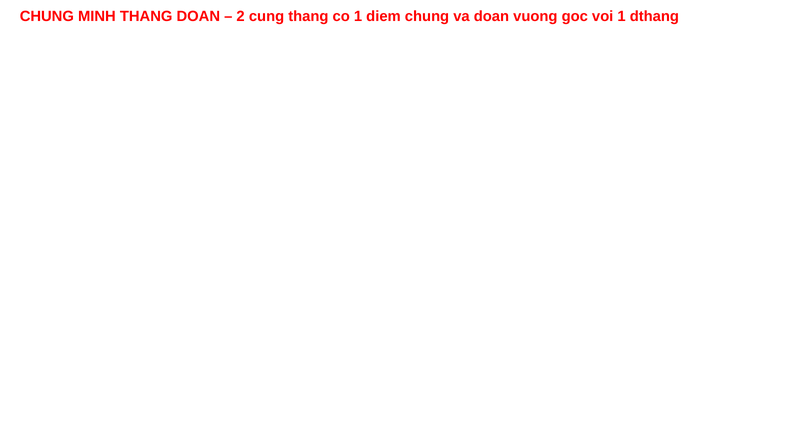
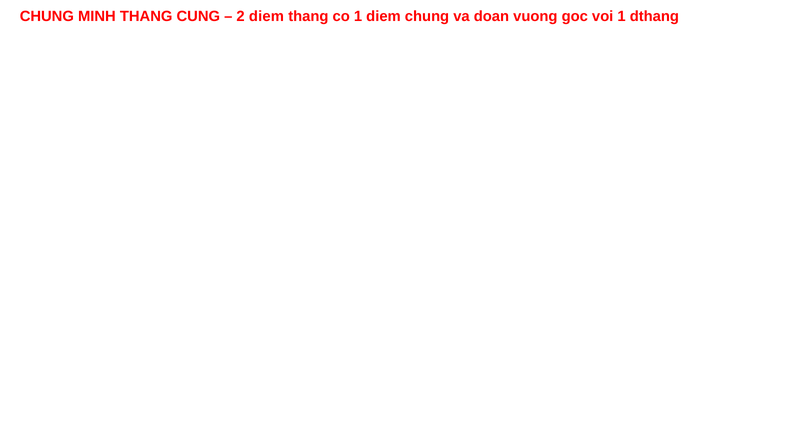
THANG DOAN: DOAN -> CUNG
2 cung: cung -> diem
